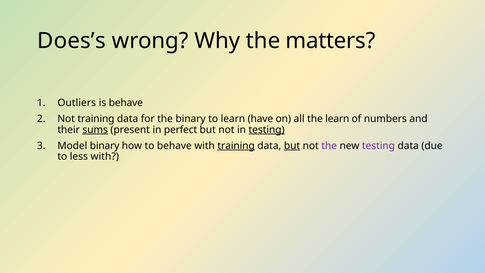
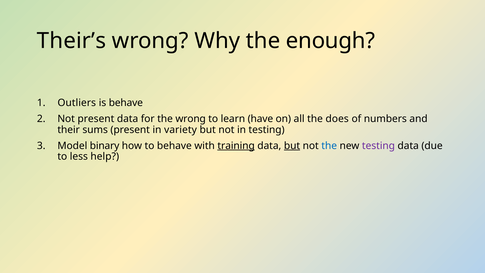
Does’s: Does’s -> Their’s
matters: matters -> enough
Not training: training -> present
the binary: binary -> wrong
the learn: learn -> does
sums underline: present -> none
perfect: perfect -> variety
testing at (267, 130) underline: present -> none
the at (329, 146) colour: purple -> blue
less with: with -> help
